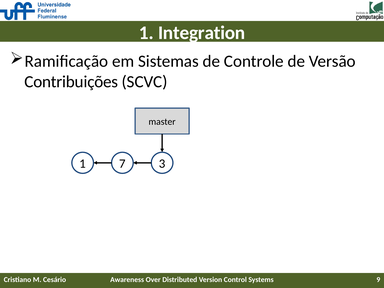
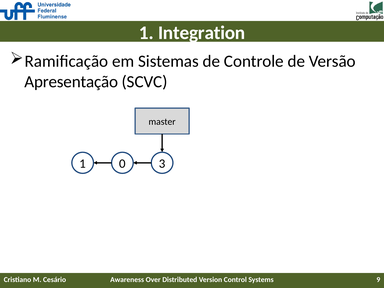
Contribuições: Contribuições -> Apresentação
7: 7 -> 0
